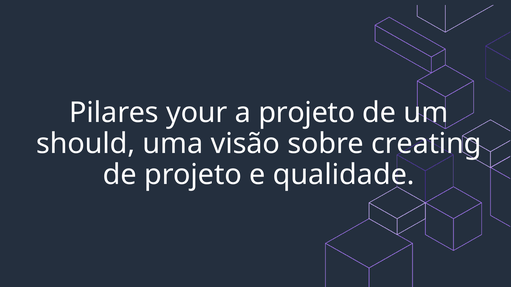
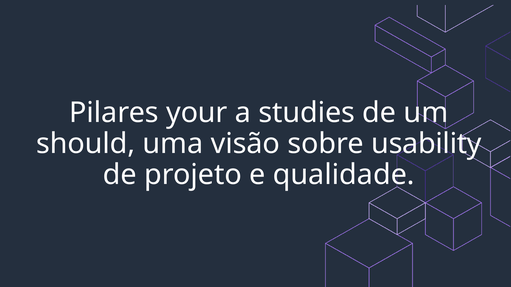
a projeto: projeto -> studies
creating: creating -> usability
